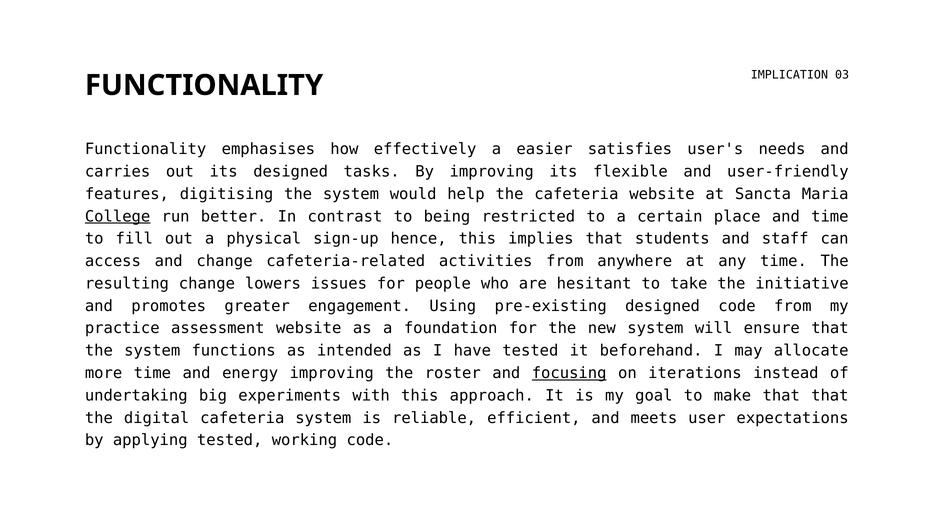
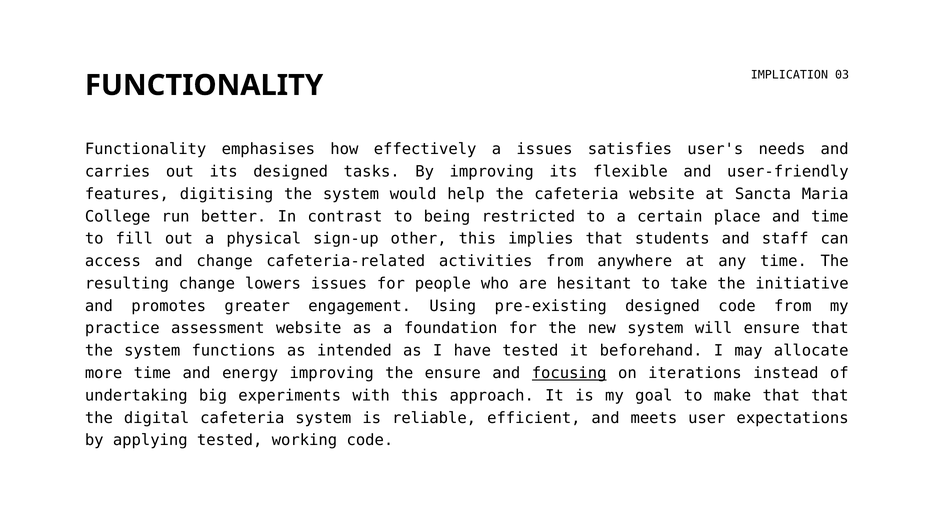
a easier: easier -> issues
College underline: present -> none
hence: hence -> other
the roster: roster -> ensure
